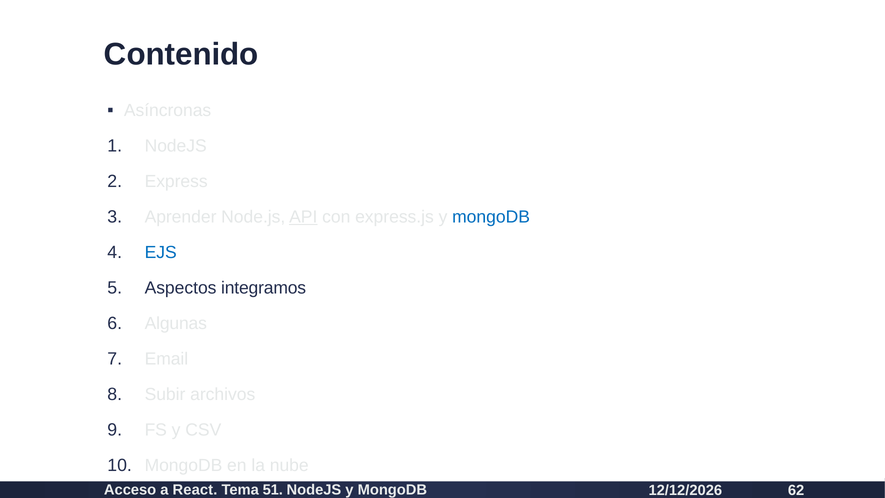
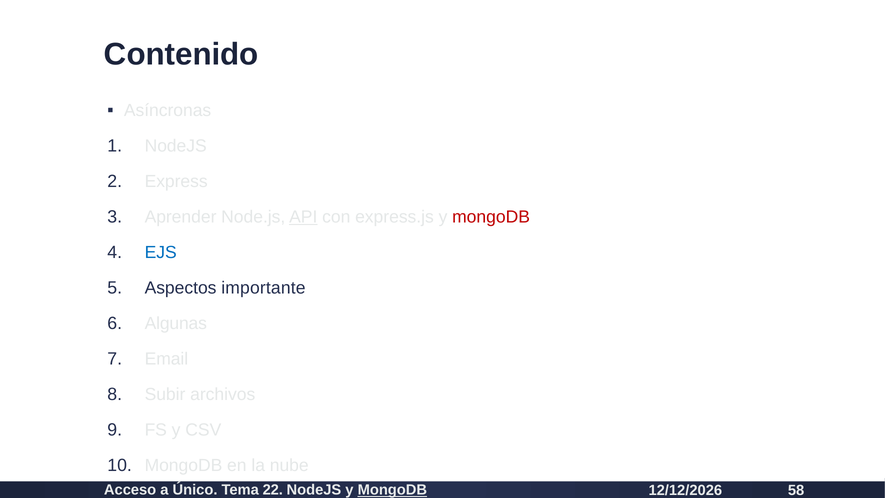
mongoDB at (491, 217) colour: blue -> red
integramos: integramos -> importante
React: React -> Único
51: 51 -> 22
MongoDB at (392, 490) underline: none -> present
62: 62 -> 58
